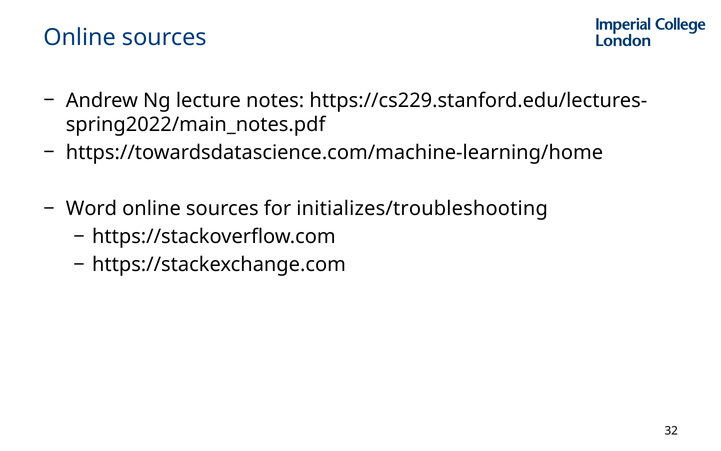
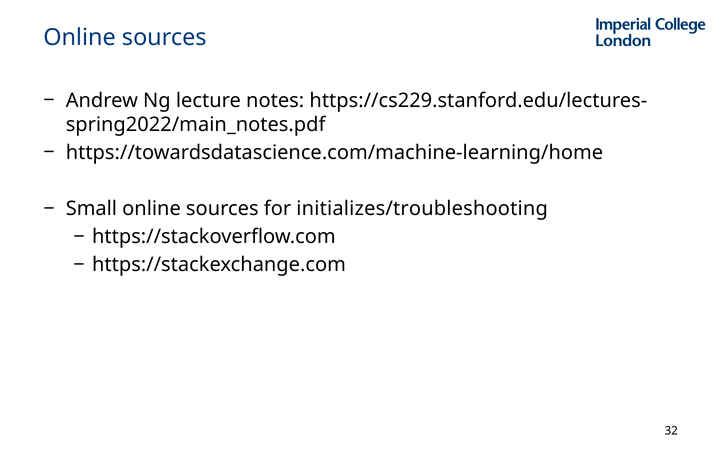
Word: Word -> Small
